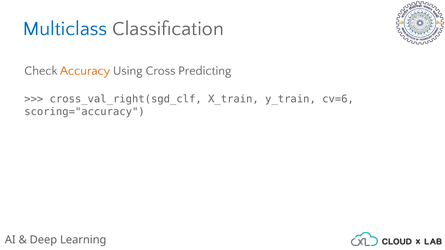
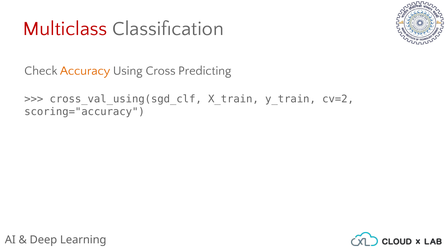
Multiclass colour: blue -> red
cross_val_right(sgd_clf: cross_val_right(sgd_clf -> cross_val_using(sgd_clf
cv=6: cv=6 -> cv=2
